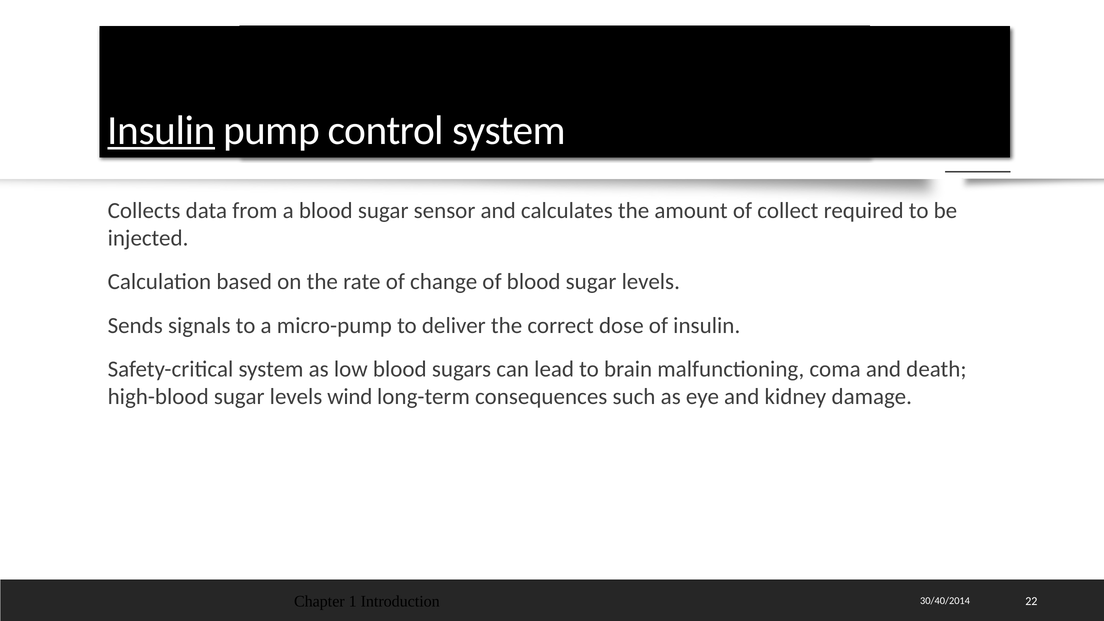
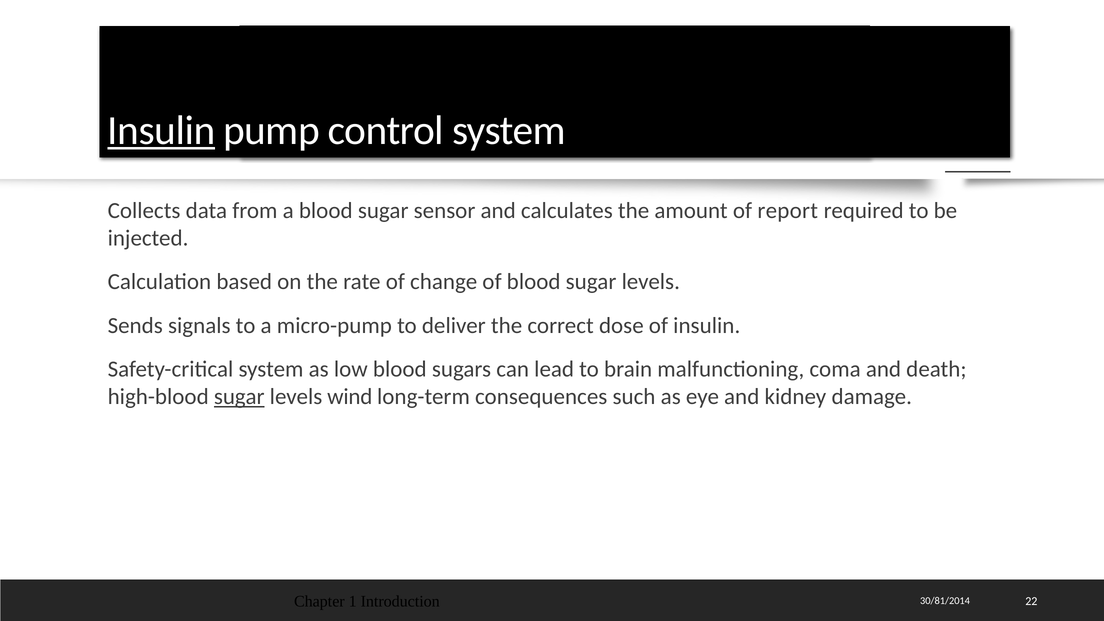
collect: collect -> report
sugar at (239, 397) underline: none -> present
30/40/2014: 30/40/2014 -> 30/81/2014
